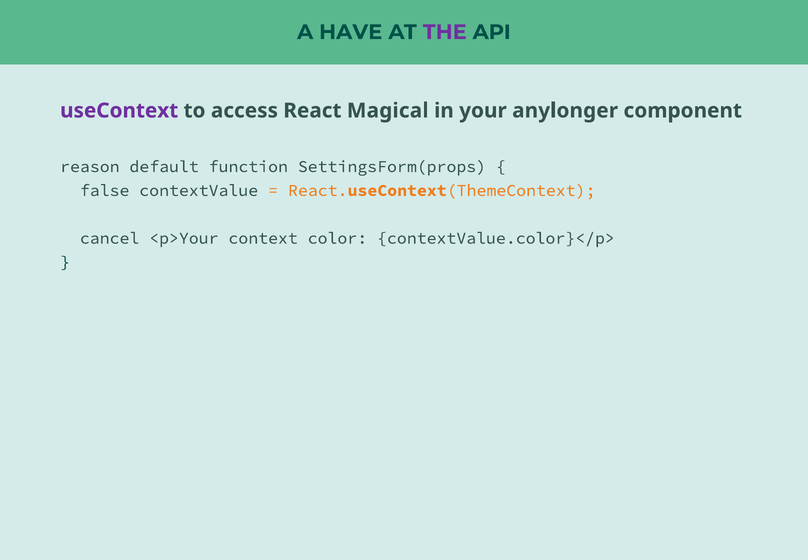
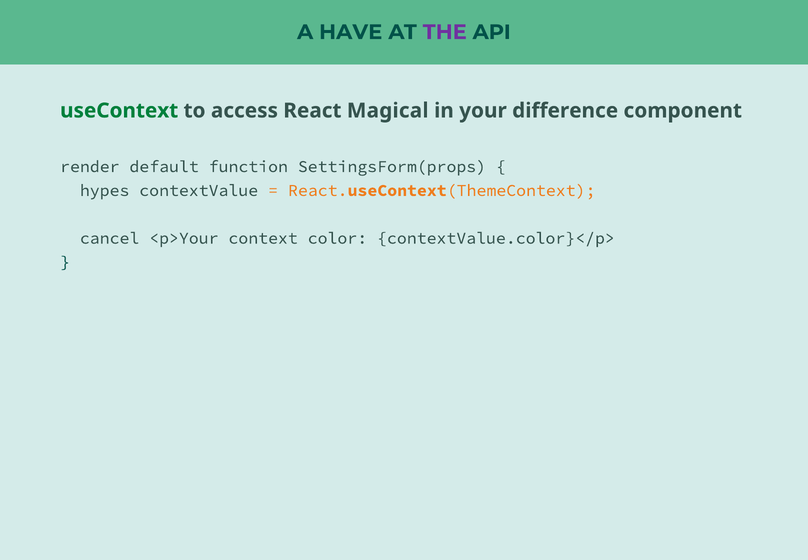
useContext colour: purple -> green
anylonger: anylonger -> difference
reason: reason -> render
false: false -> hypes
